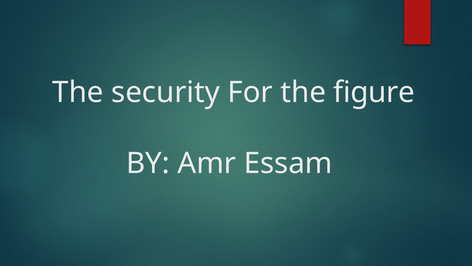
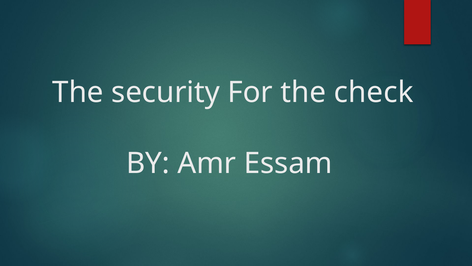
figure: figure -> check
